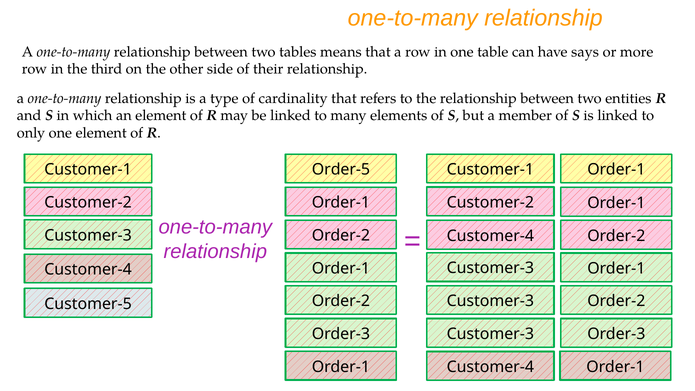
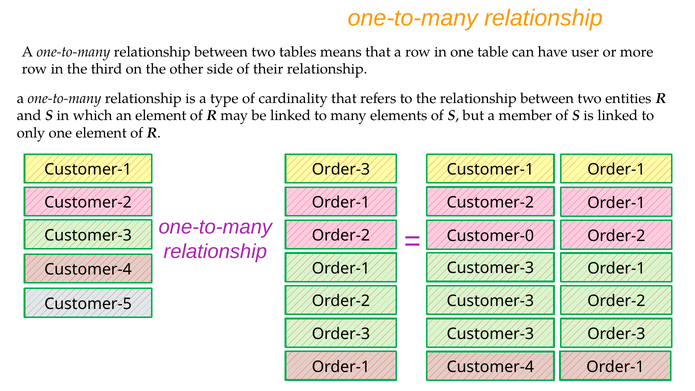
says: says -> user
Order-5 at (341, 170): Order-5 -> Order-3
Customer-4 at (490, 236): Customer-4 -> Customer-0
